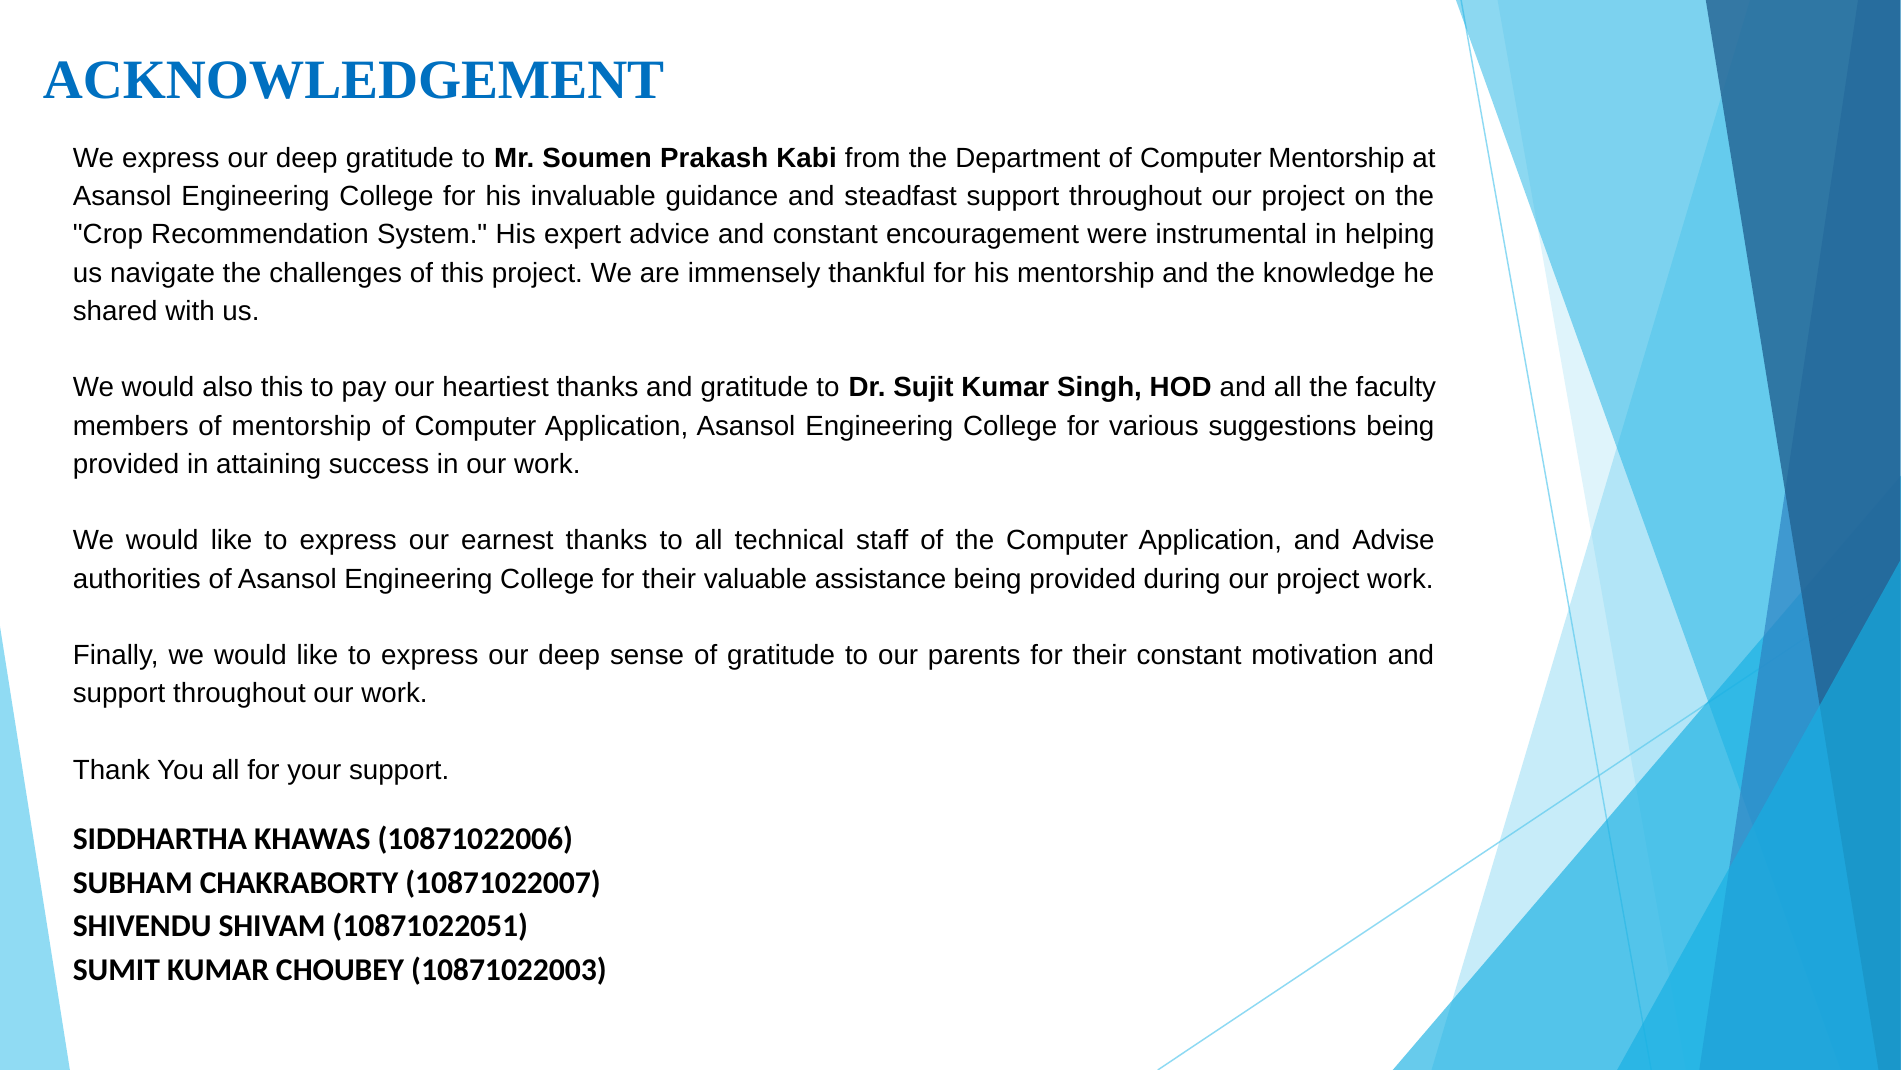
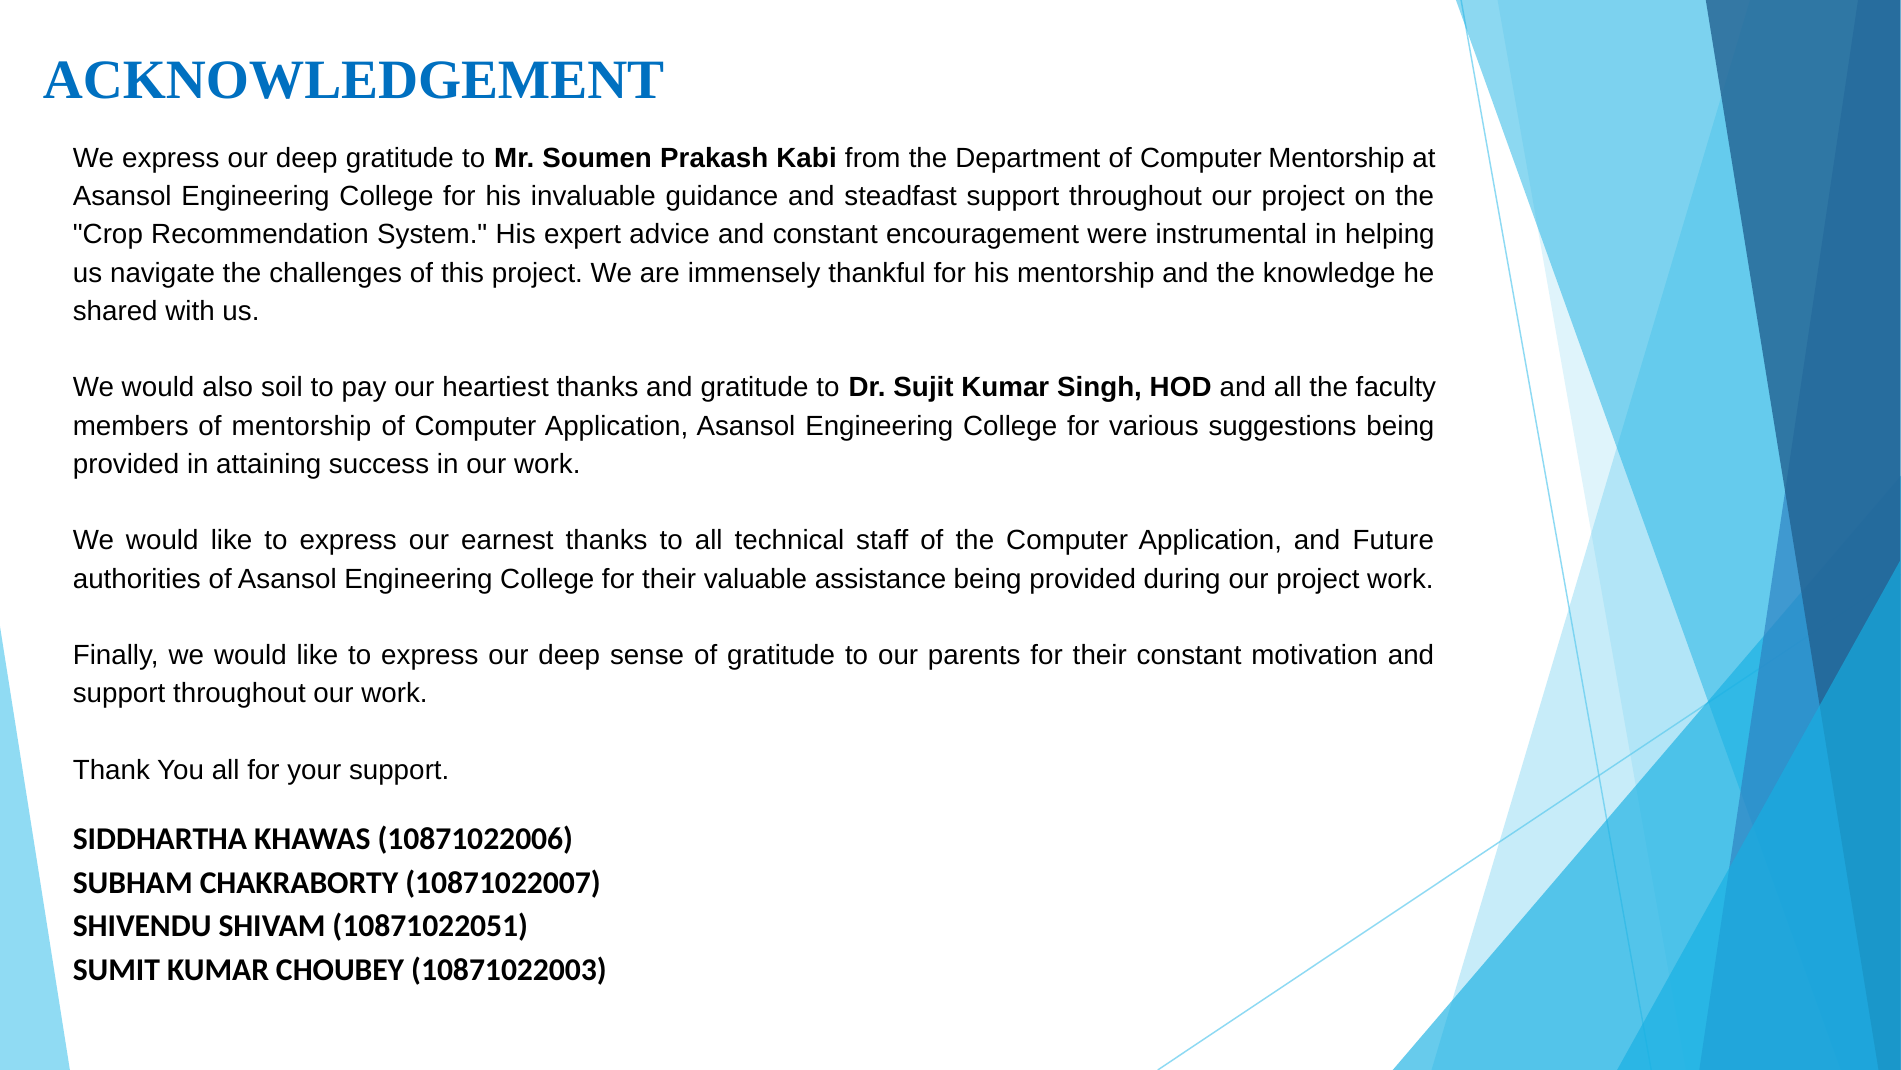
also this: this -> soil
Advise: Advise -> Future
